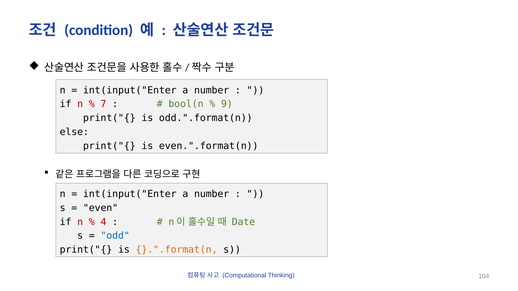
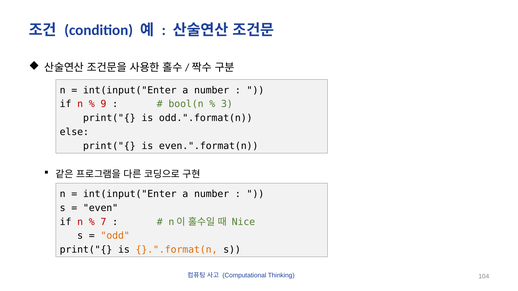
7: 7 -> 9
9: 9 -> 3
4: 4 -> 7
Date: Date -> Nice
odd colour: blue -> orange
